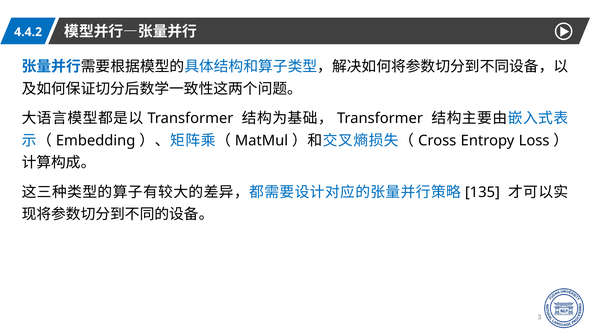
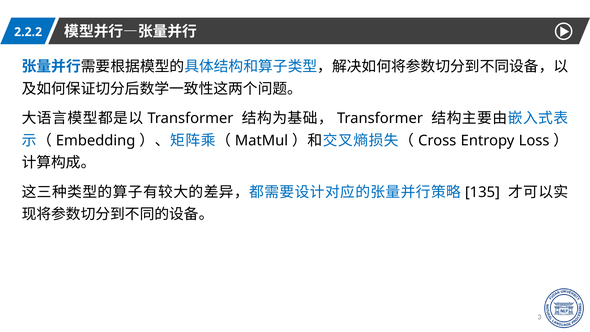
4.4.2: 4.4.2 -> 2.2.2
